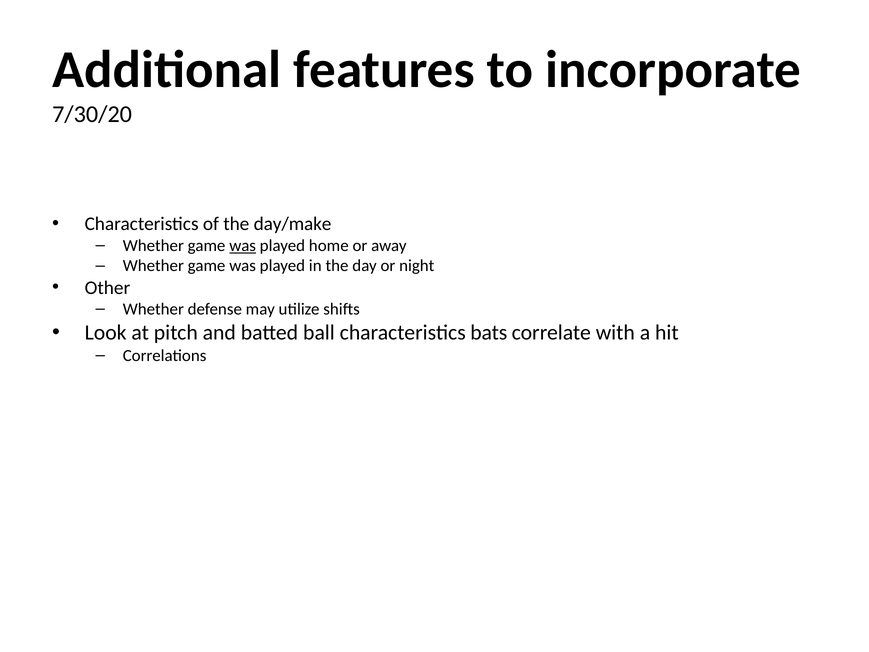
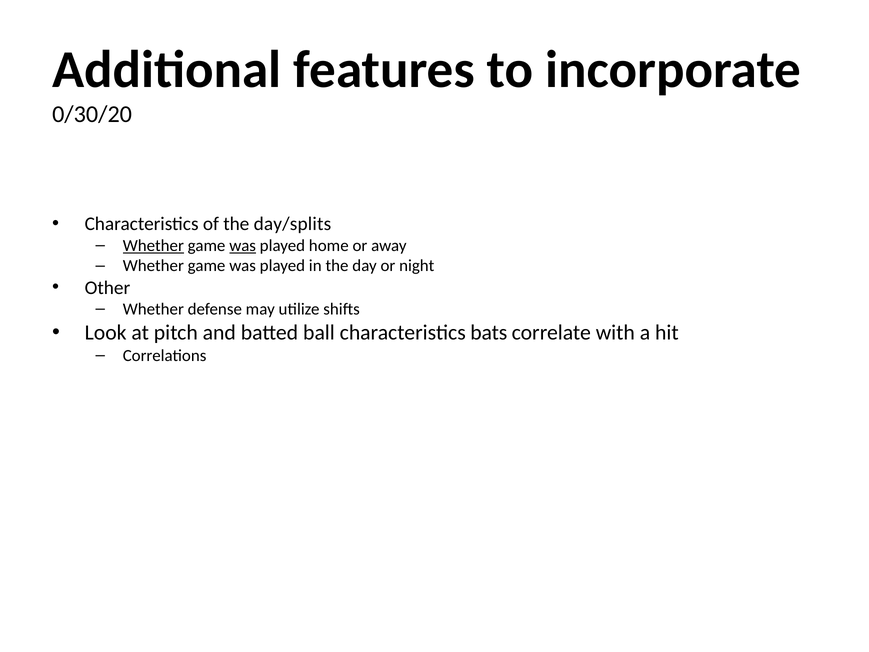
7/30/20: 7/30/20 -> 0/30/20
day/make: day/make -> day/splits
Whether at (153, 245) underline: none -> present
